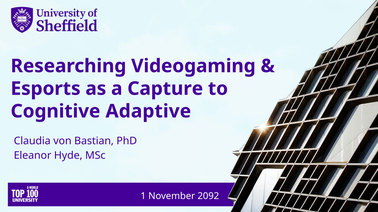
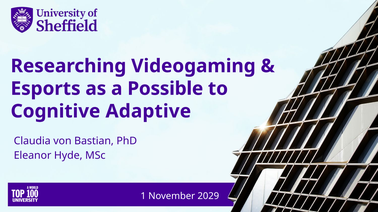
Capture: Capture -> Possible
2092: 2092 -> 2029
